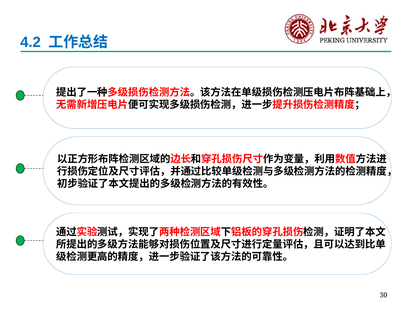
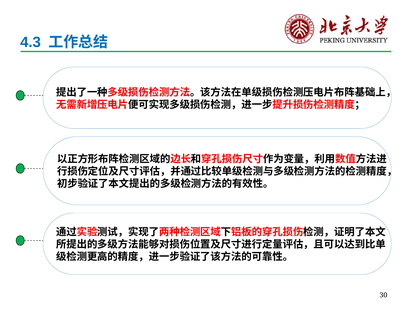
4.2: 4.2 -> 4.3
